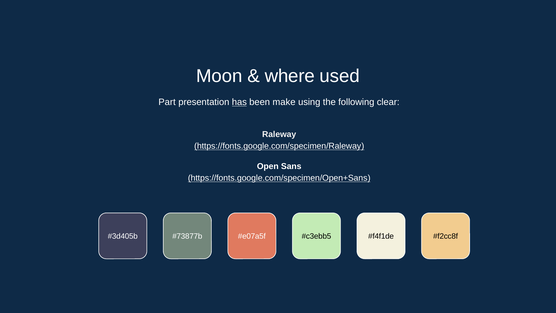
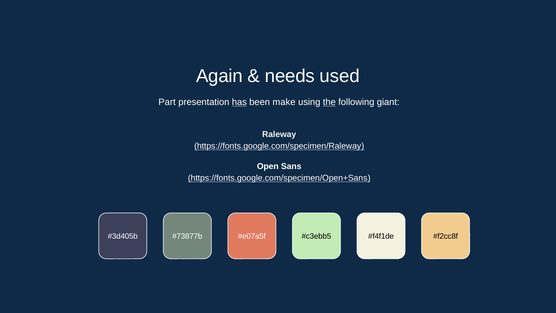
Moon: Moon -> Again
where: where -> needs
the underline: none -> present
clear: clear -> giant
